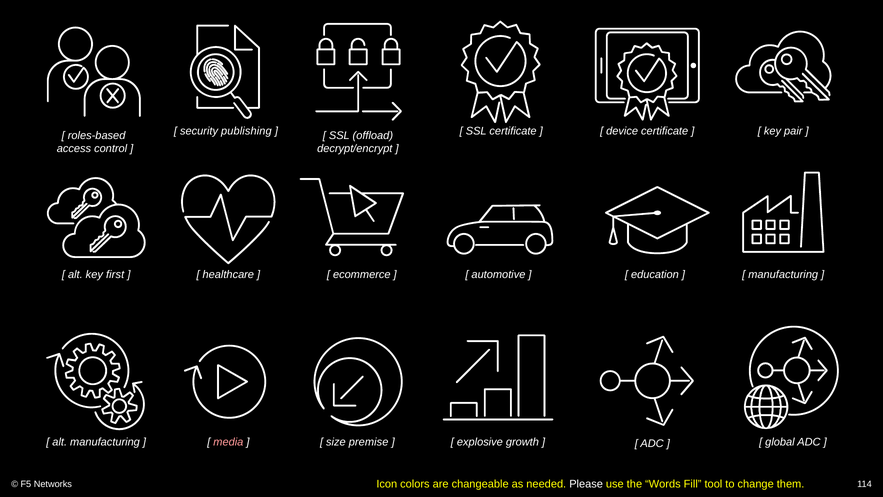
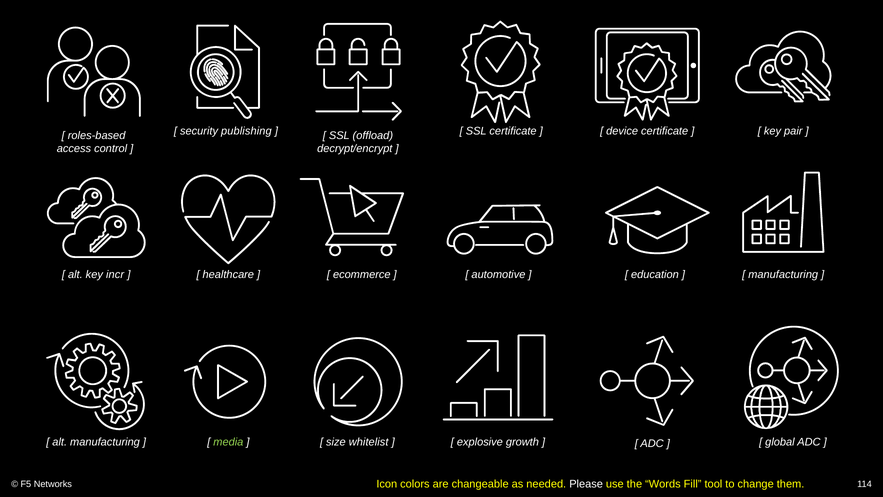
first: first -> incr
media colour: pink -> light green
premise: premise -> whitelist
